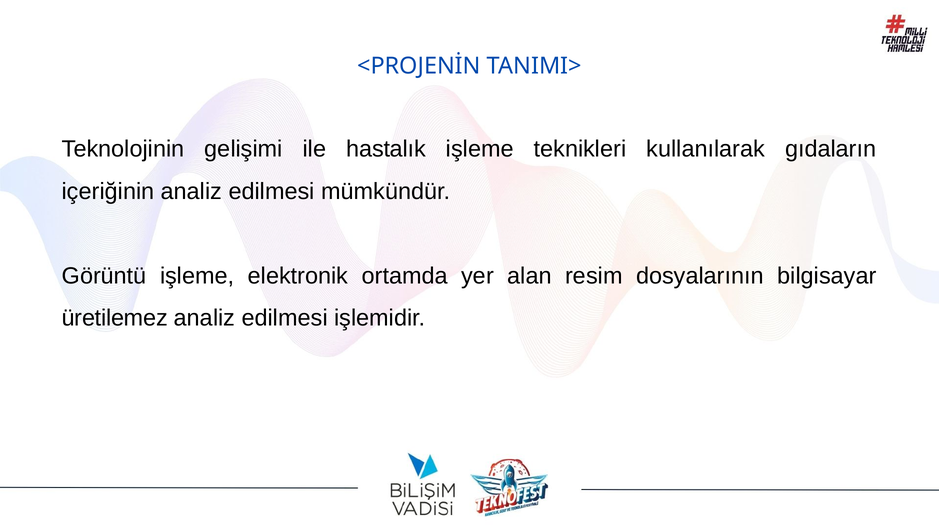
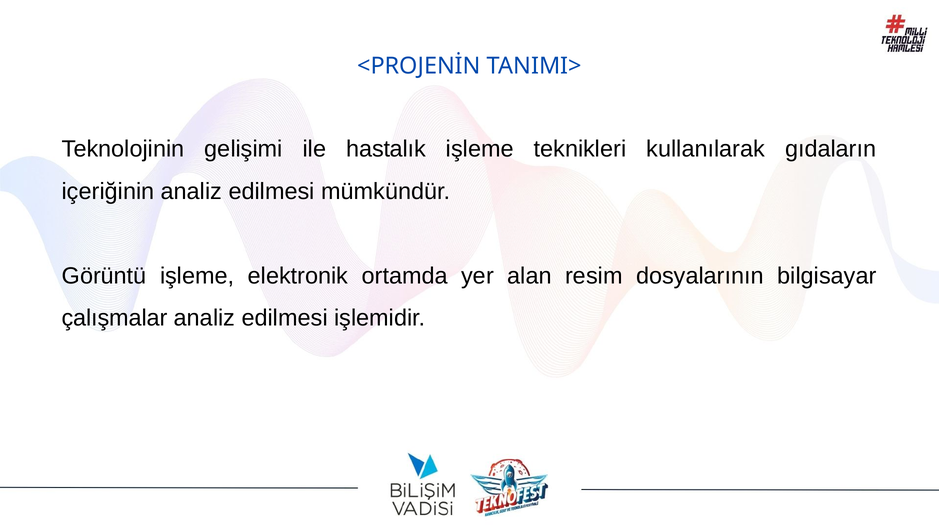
üretilemez: üretilemez -> çalışmalar
